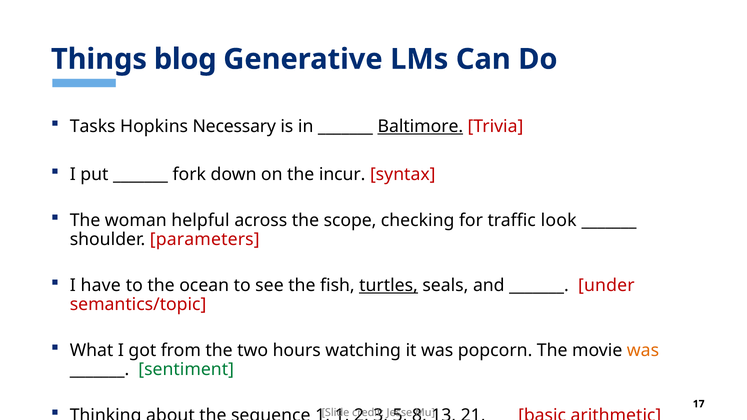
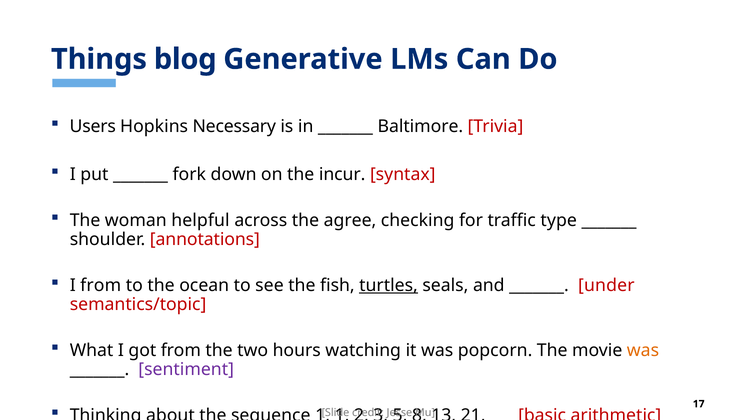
Tasks: Tasks -> Users
Baltimore underline: present -> none
scope: scope -> agree
look: look -> type
parameters: parameters -> annotations
I have: have -> from
sentiment colour: green -> purple
